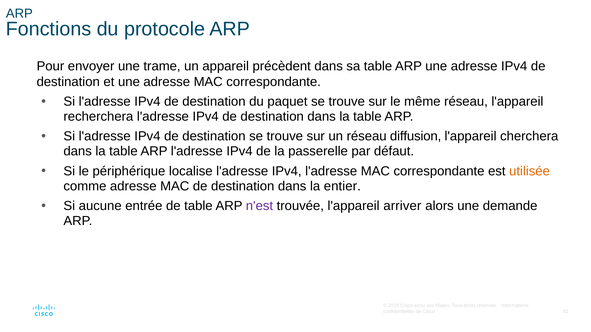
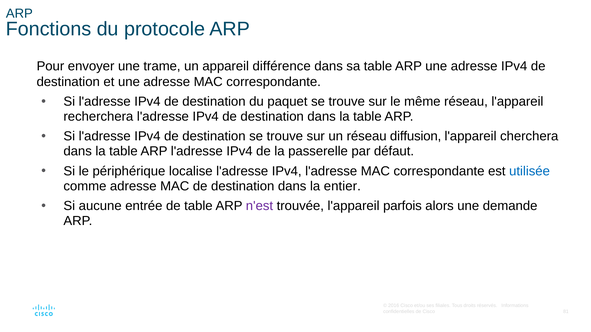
précèdent: précèdent -> différence
utilisée colour: orange -> blue
arriver: arriver -> parfois
